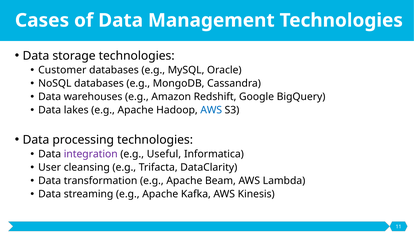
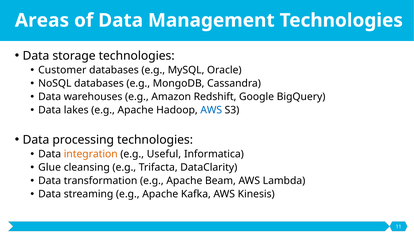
Cases: Cases -> Areas
integration colour: purple -> orange
User: User -> Glue
